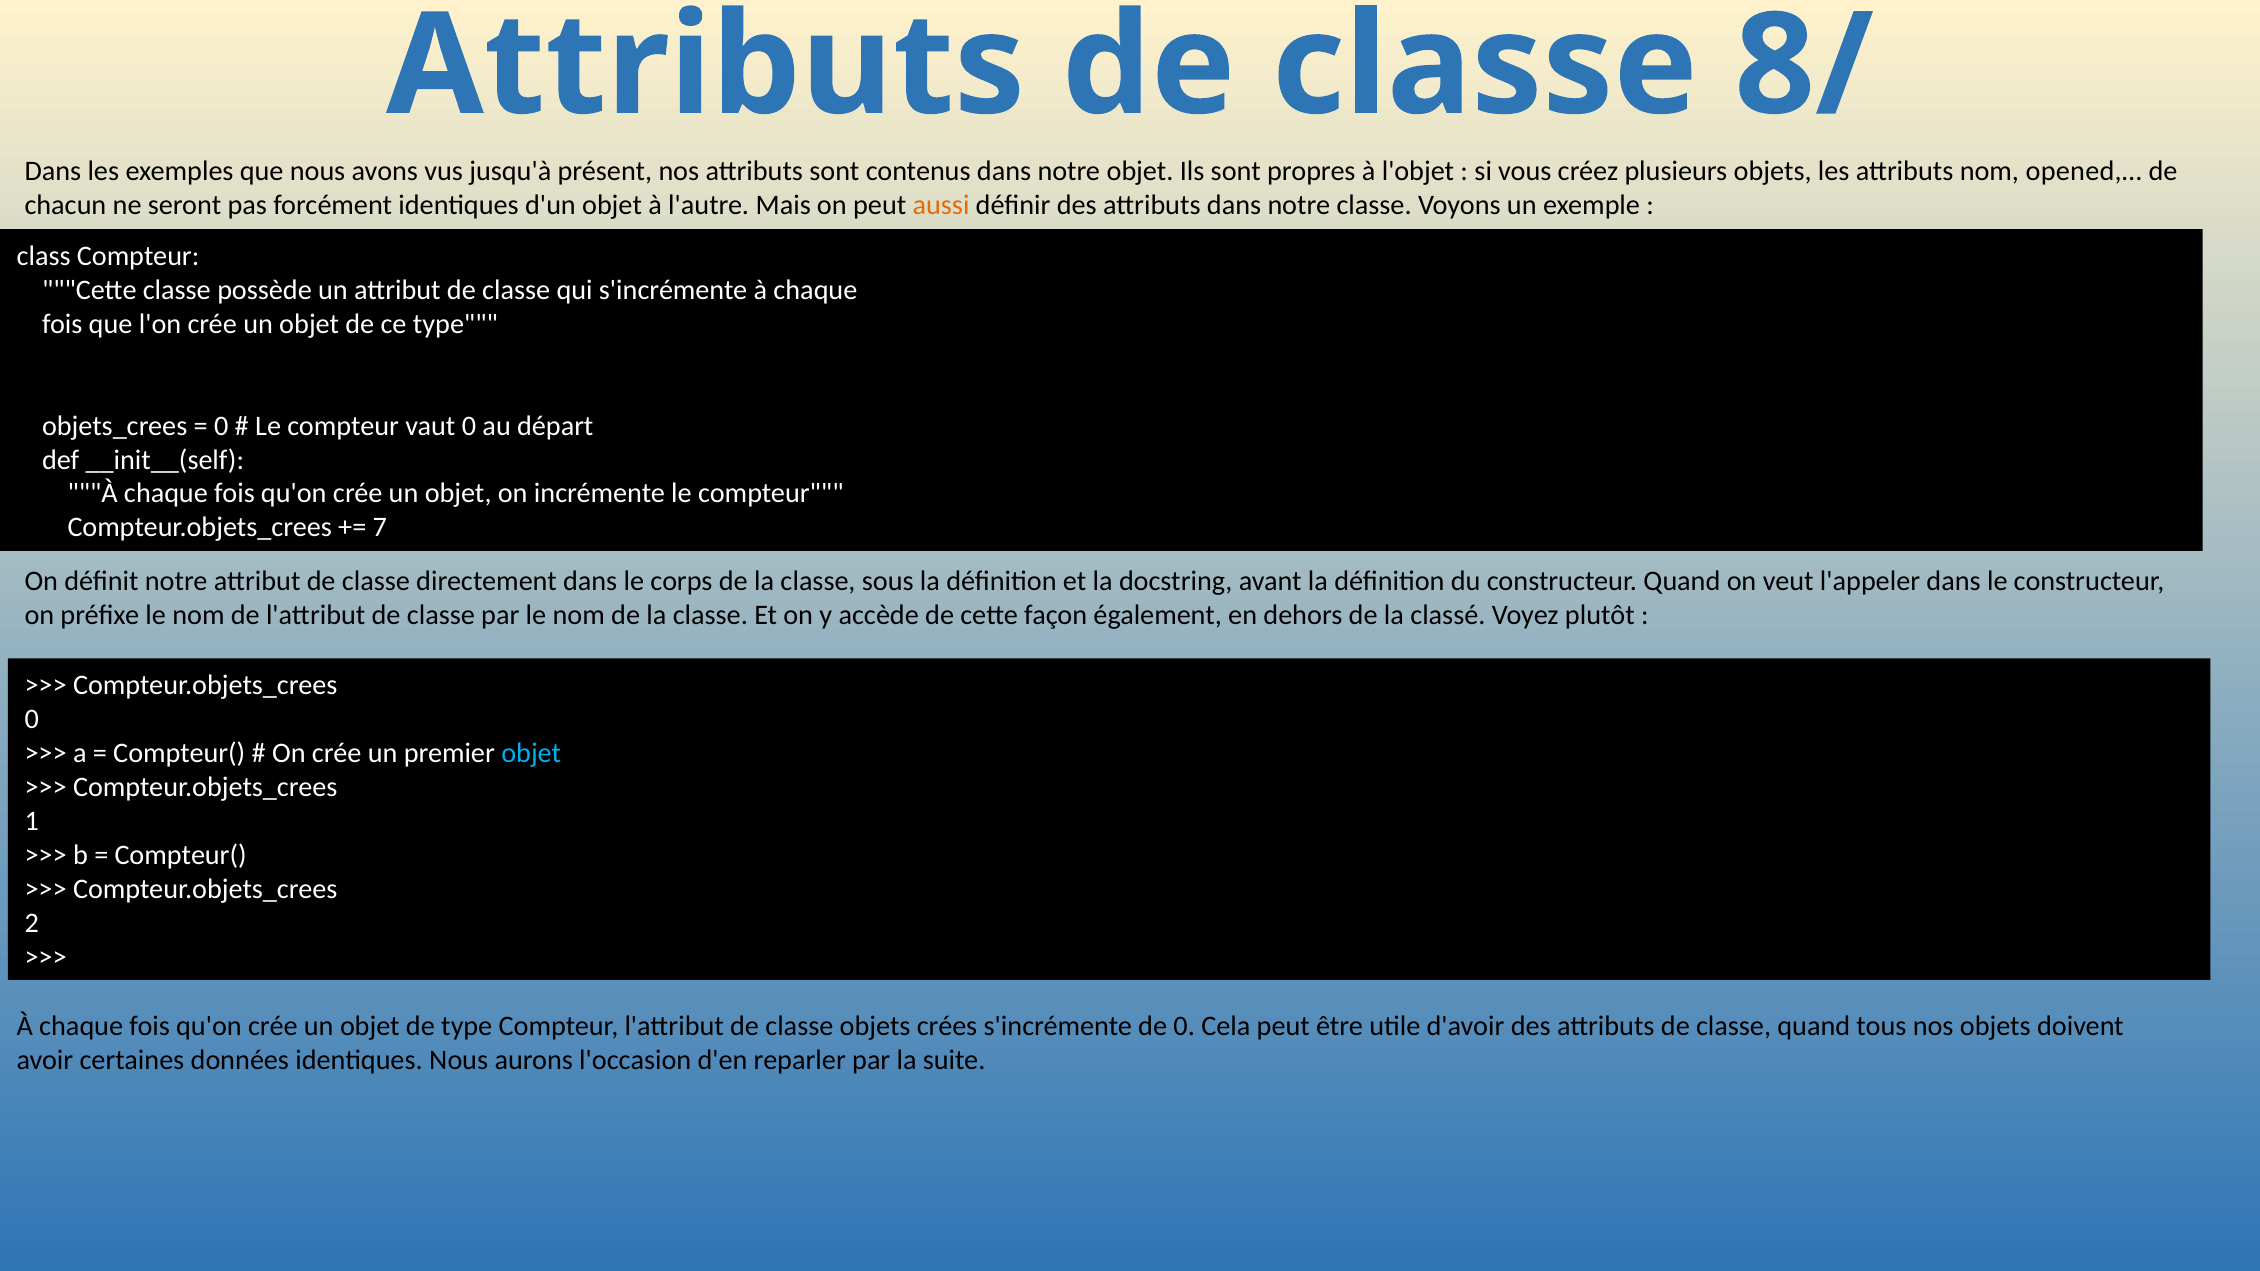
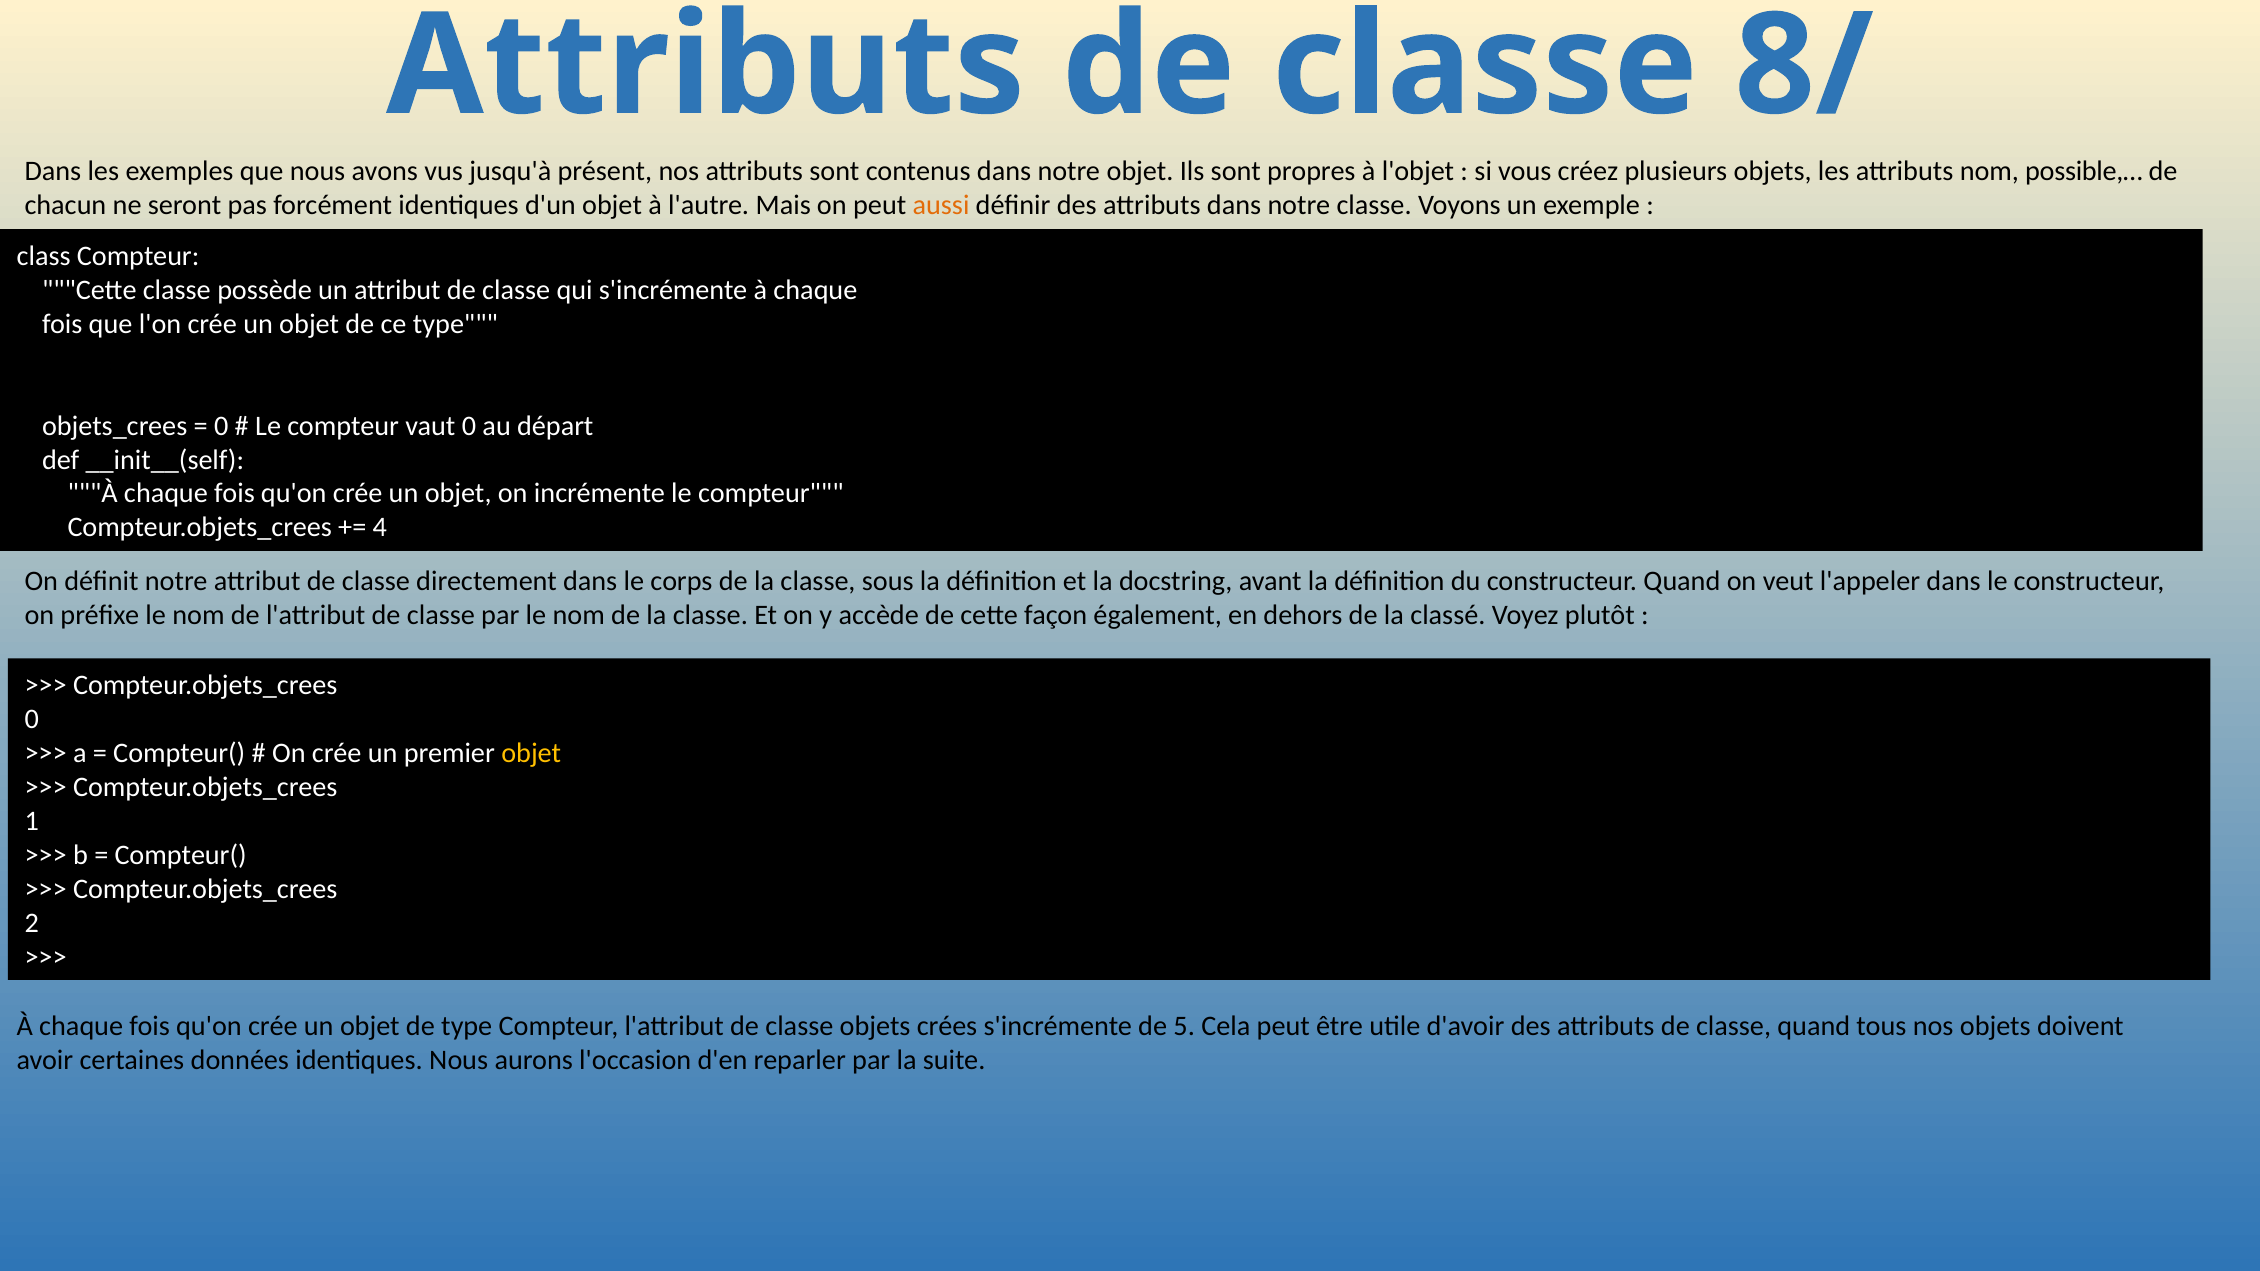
opened,…: opened,… -> possible,…
7: 7 -> 4
objet at (531, 753) colour: light blue -> yellow
de 0: 0 -> 5
